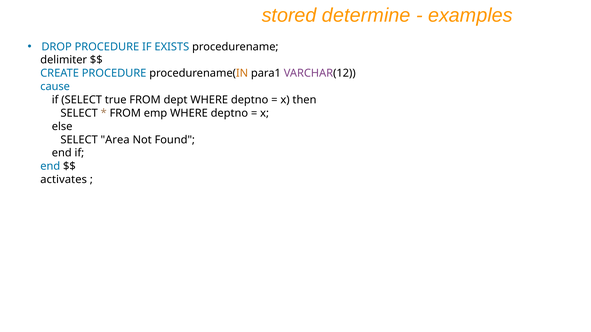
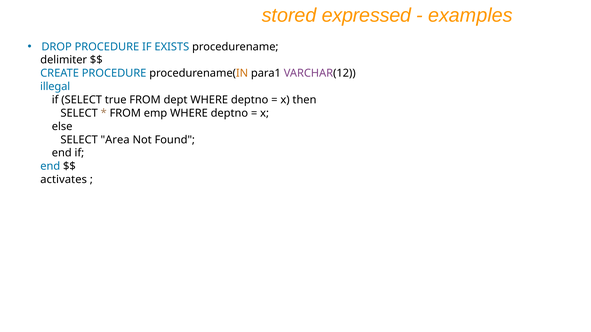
determine: determine -> expressed
cause: cause -> illegal
